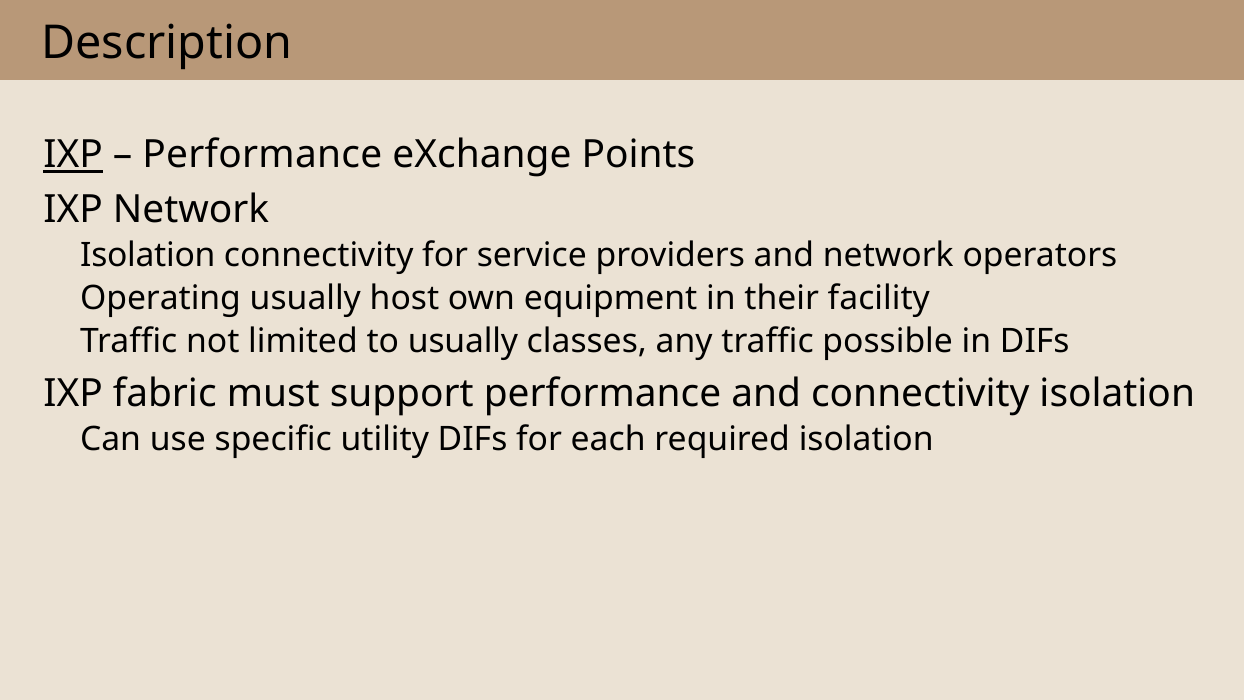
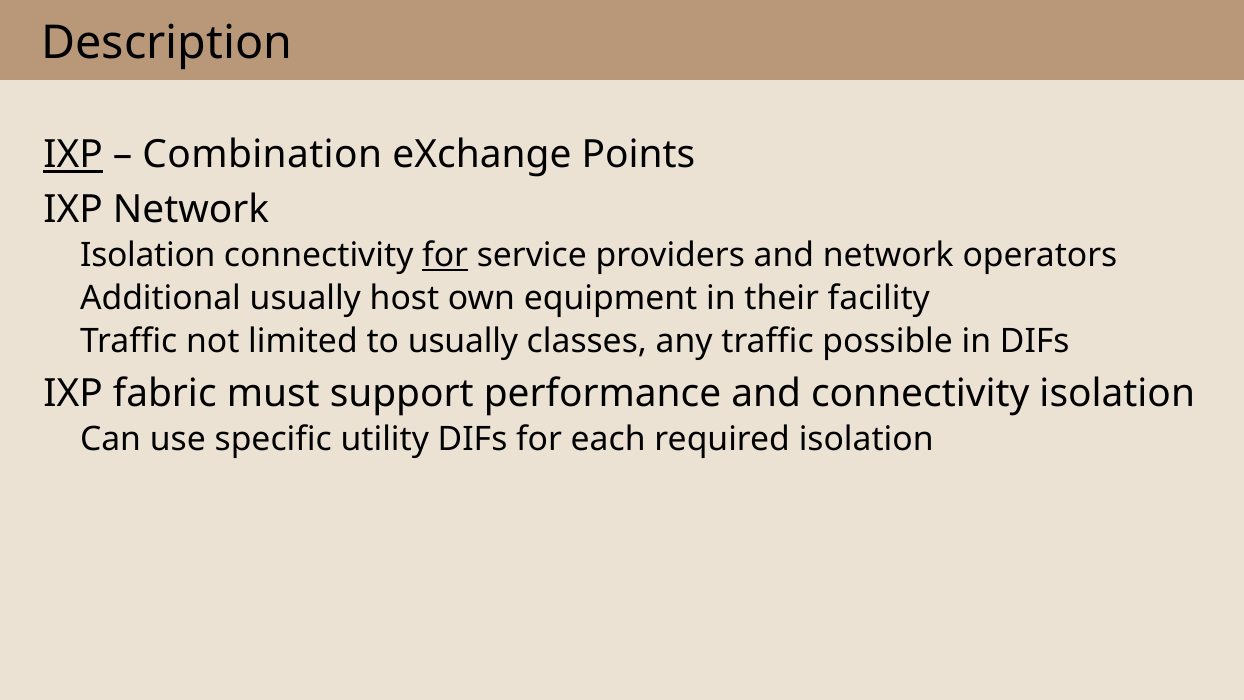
Performance at (262, 155): Performance -> Combination
for at (445, 255) underline: none -> present
Operating: Operating -> Additional
